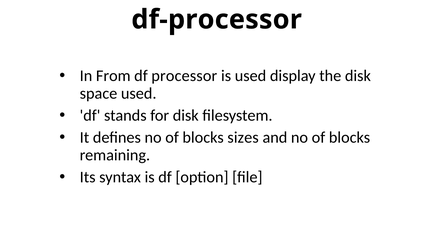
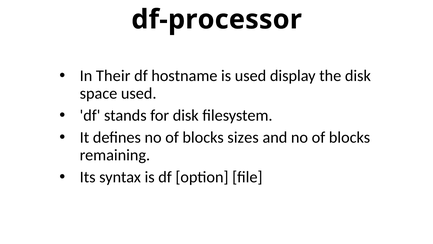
From: From -> Their
processor: processor -> hostname
